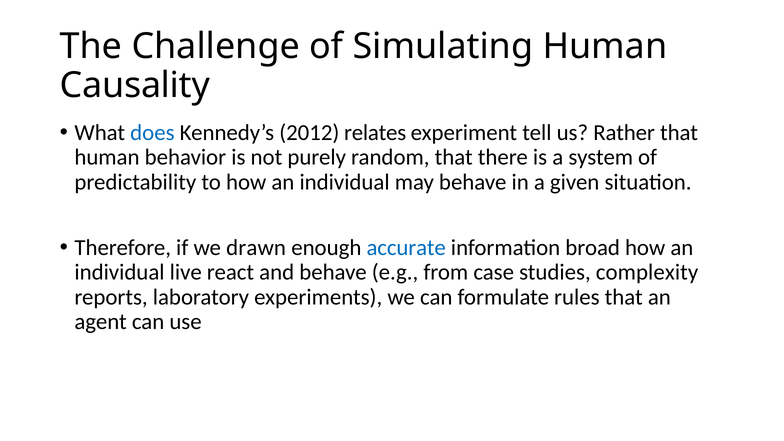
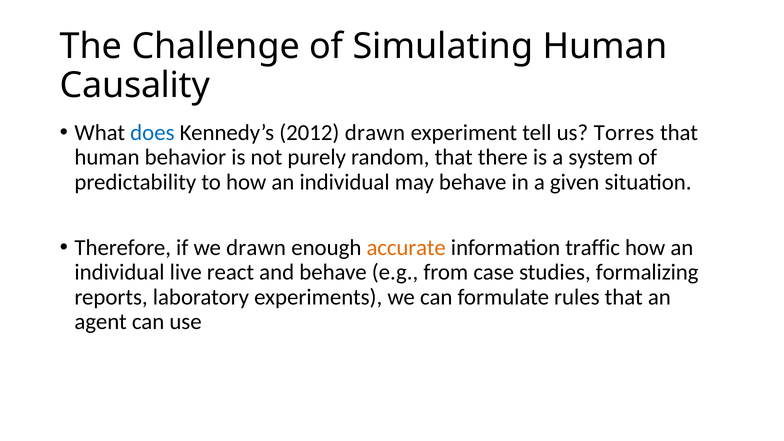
2012 relates: relates -> drawn
Rather: Rather -> Torres
accurate colour: blue -> orange
broad: broad -> traffic
complexity: complexity -> formalizing
